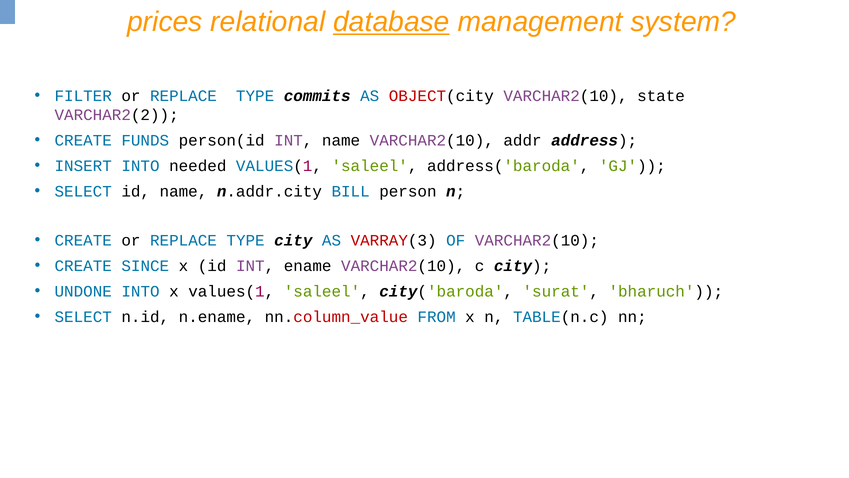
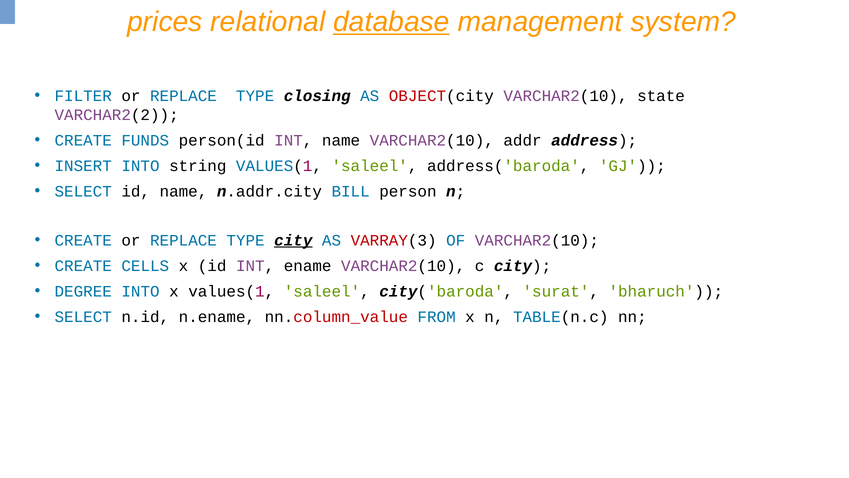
commits: commits -> closing
needed: needed -> string
city at (293, 240) underline: none -> present
SINCE: SINCE -> CELLS
UNDONE: UNDONE -> DEGREE
